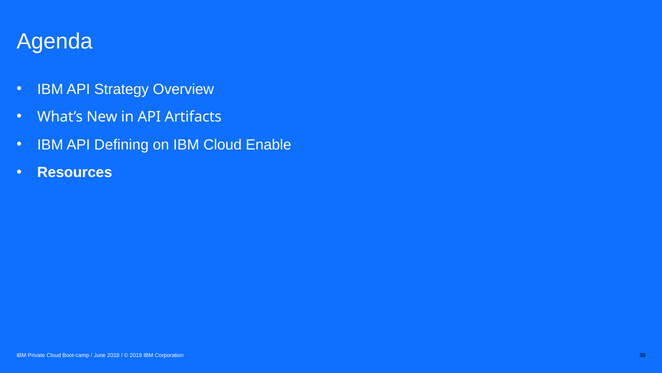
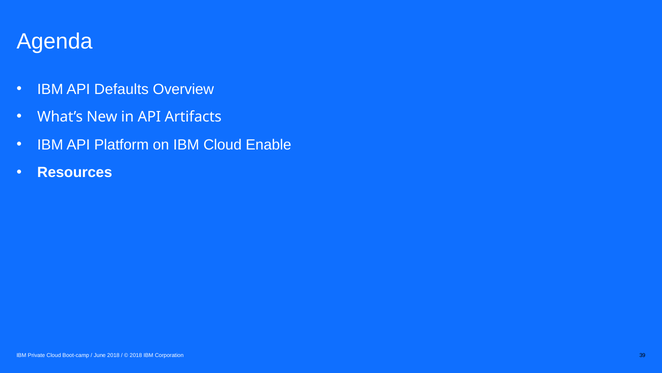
Strategy: Strategy -> Defaults
Defining: Defining -> Platform
